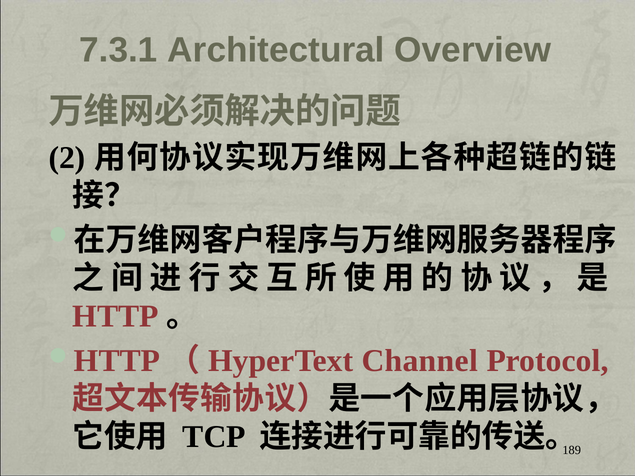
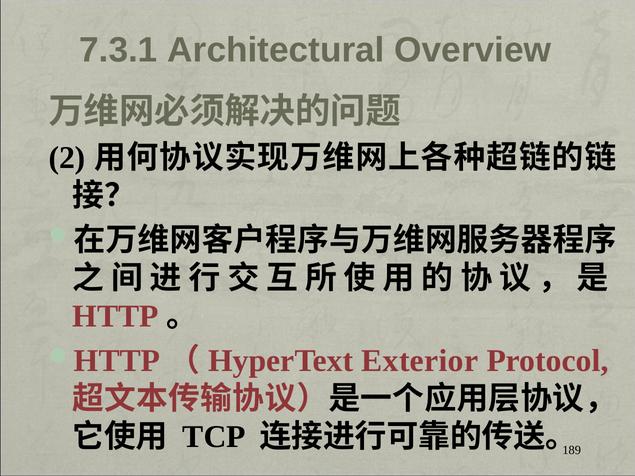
Channel: Channel -> Exterior
